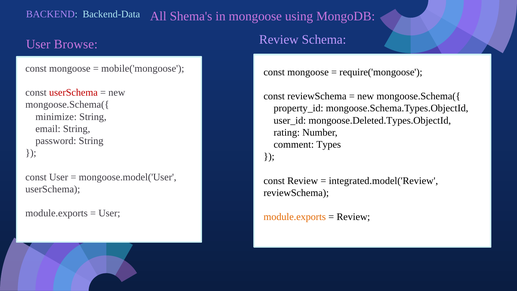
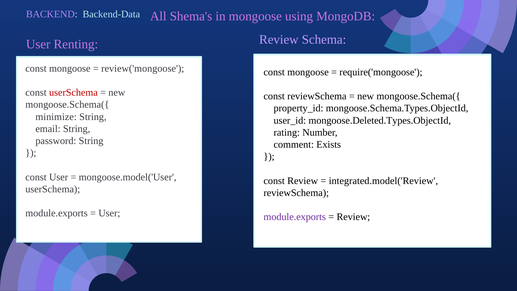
Browse: Browse -> Renting
mobile('mongoose: mobile('mongoose -> review('mongoose
Types: Types -> Exists
module.exports at (295, 217) colour: orange -> purple
